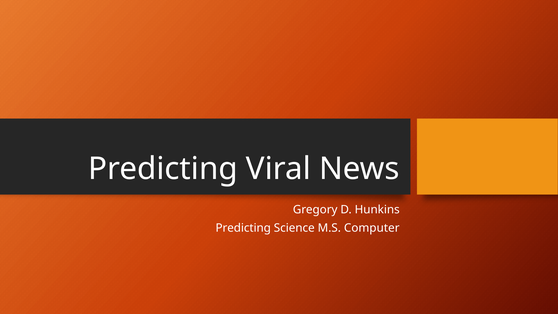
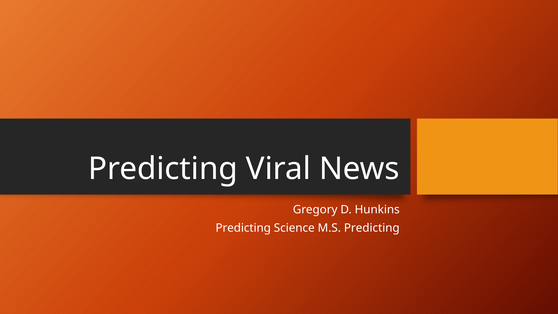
M.S Computer: Computer -> Predicting
